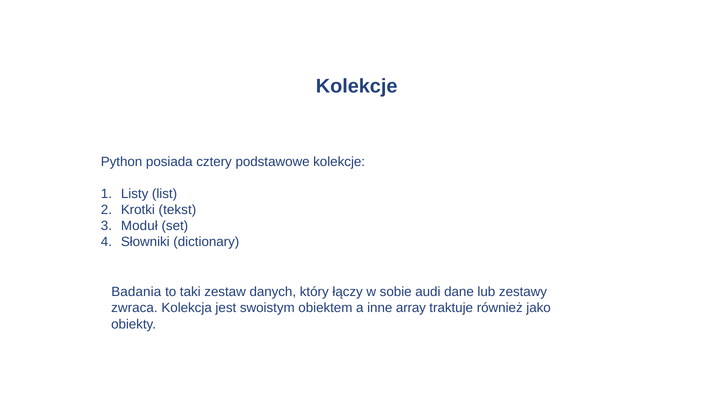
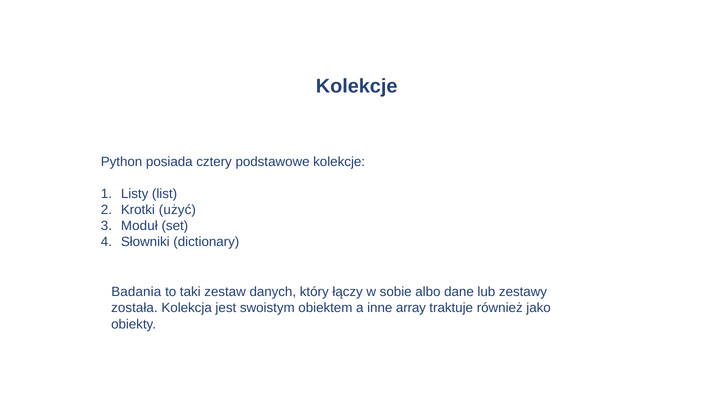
tekst: tekst -> użyć
audi: audi -> albo
zwraca: zwraca -> została
